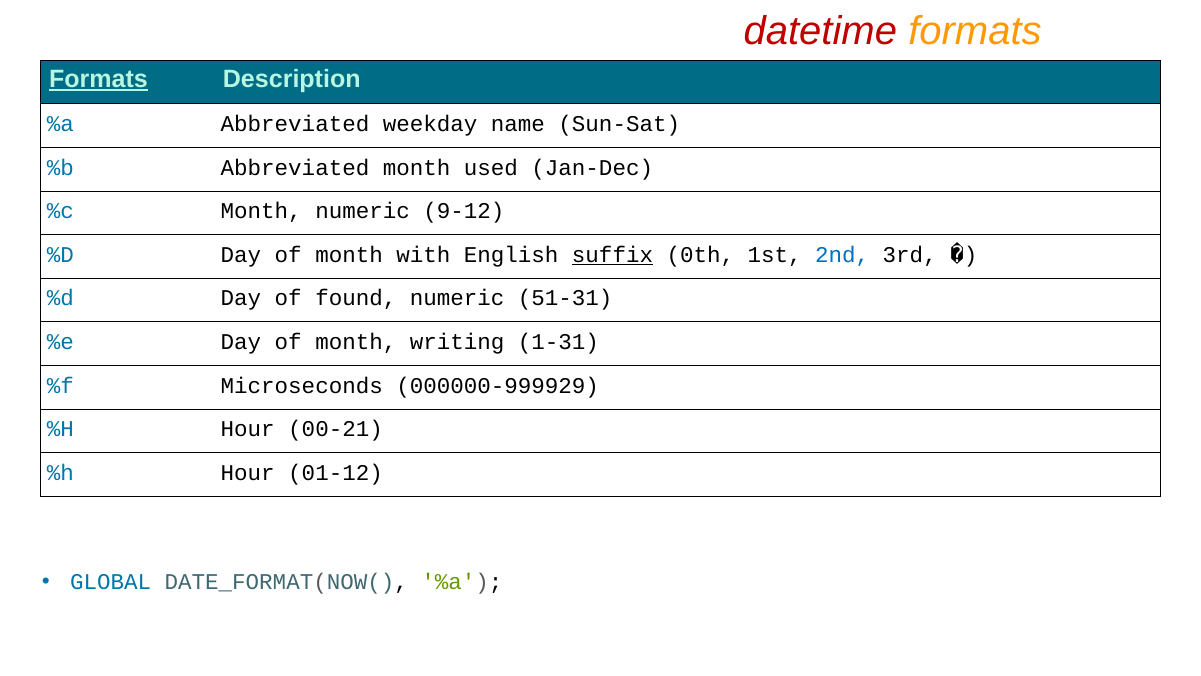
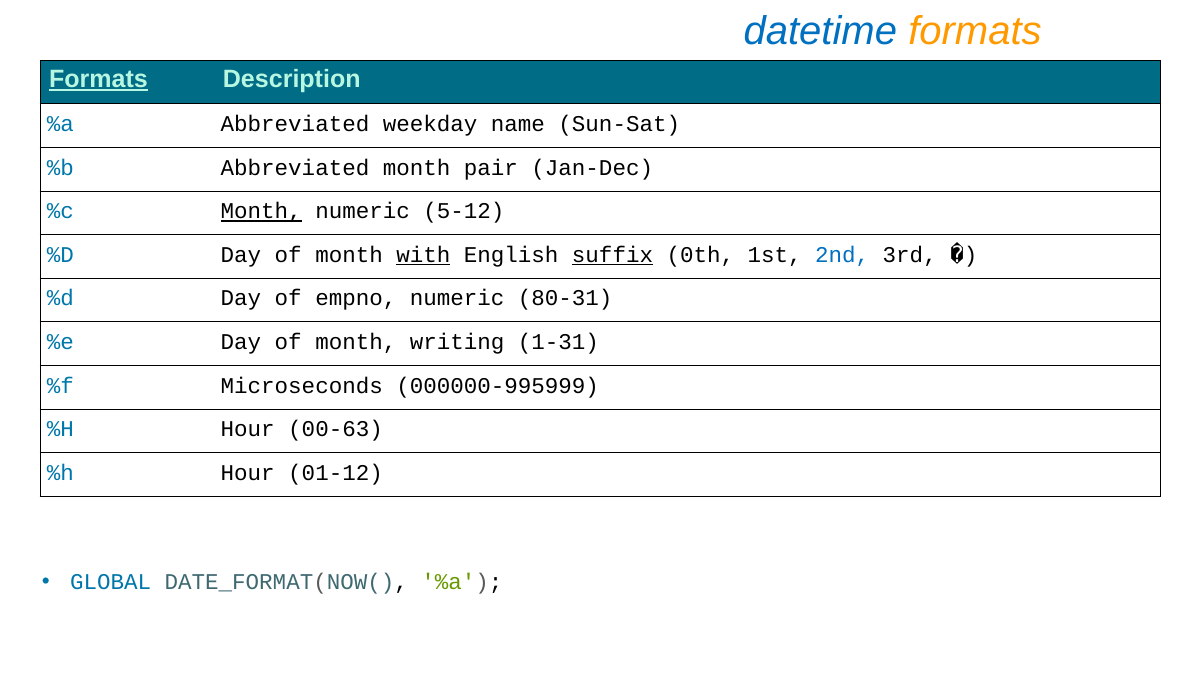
datetime colour: red -> blue
used: used -> pair
Month at (261, 211) underline: none -> present
9-12: 9-12 -> 5-12
with underline: none -> present
found: found -> empno
51-31: 51-31 -> 80-31
000000-999929: 000000-999929 -> 000000-995999
00-21: 00-21 -> 00-63
